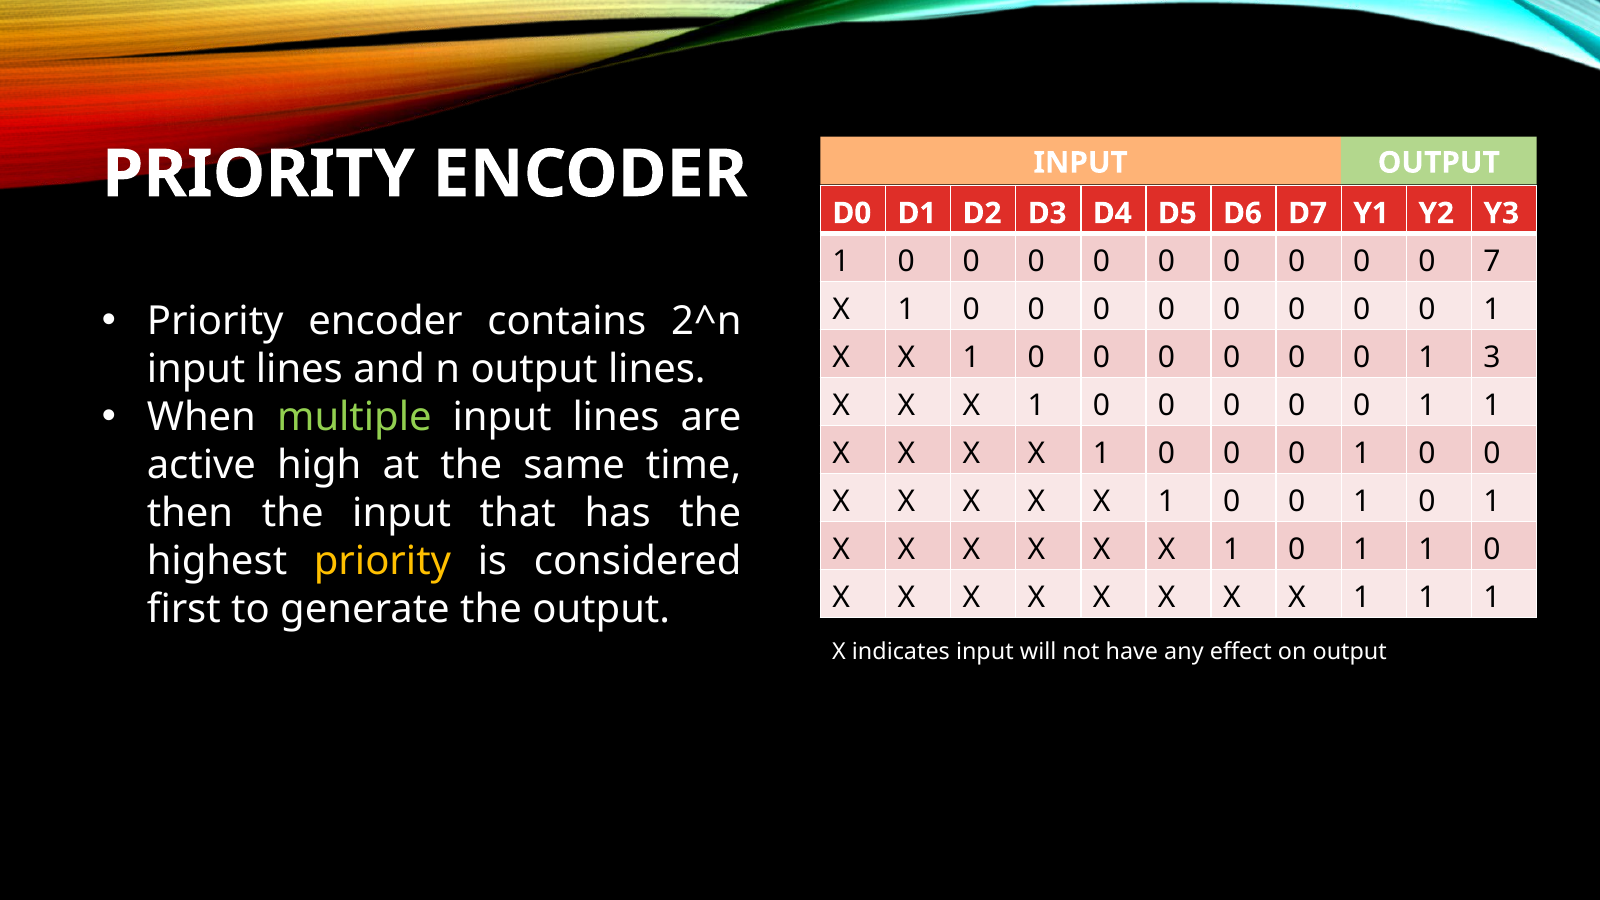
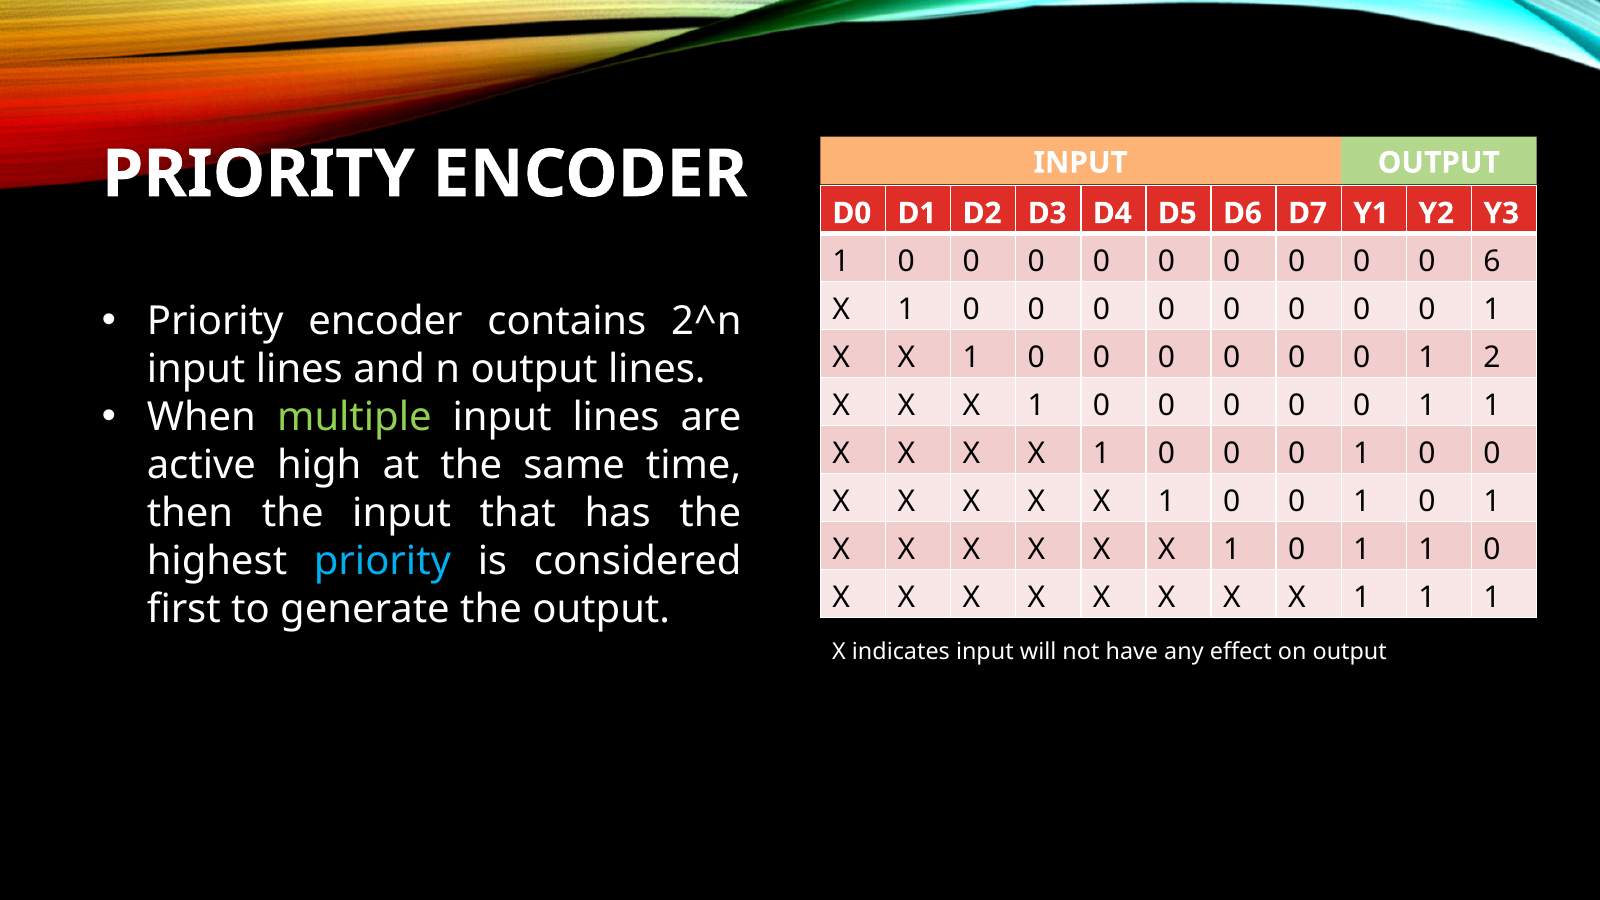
7: 7 -> 6
3: 3 -> 2
priority at (382, 562) colour: yellow -> light blue
